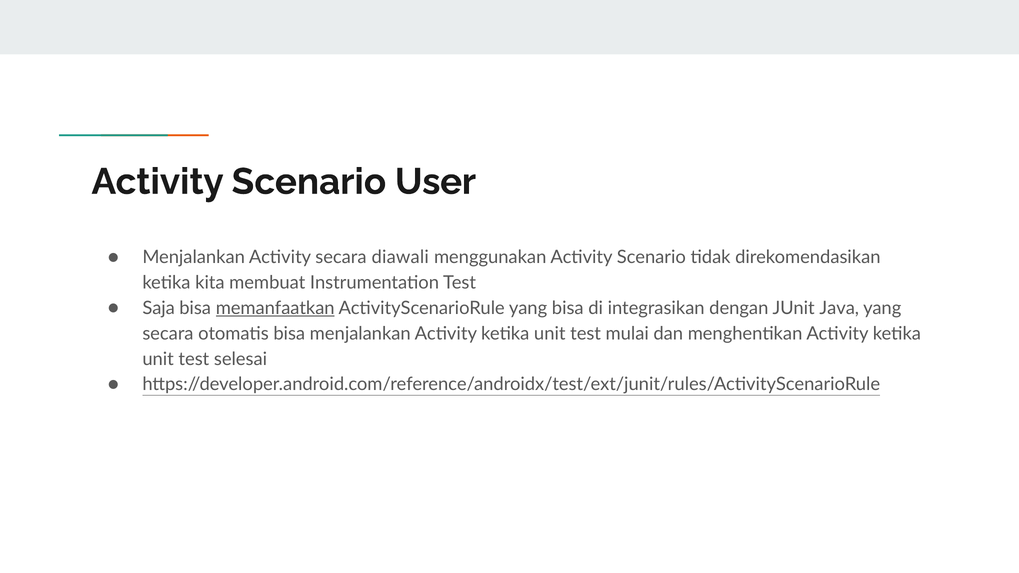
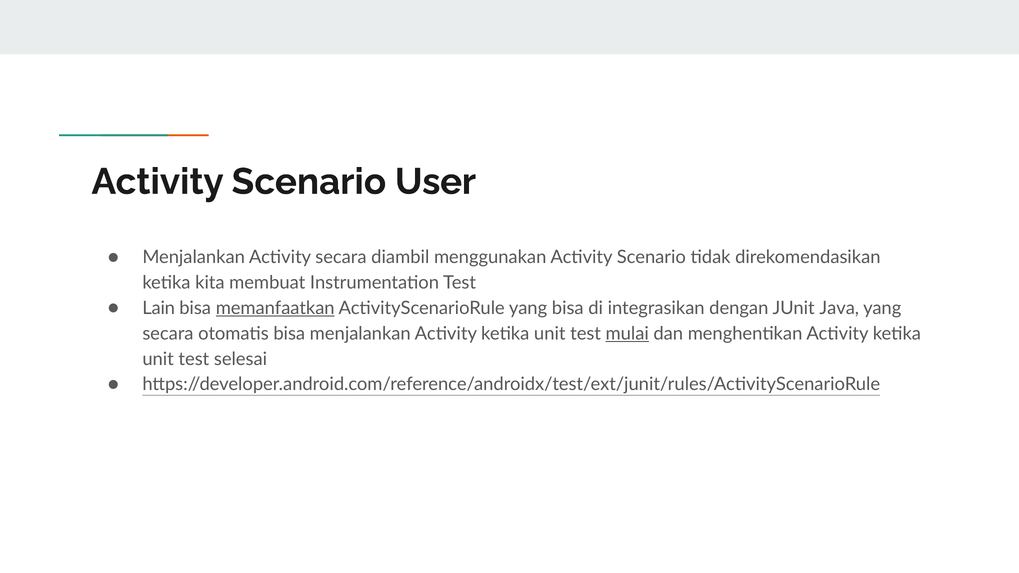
diawali: diawali -> diambil
Saja: Saja -> Lain
mulai underline: none -> present
